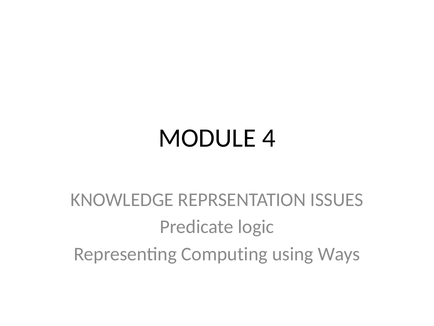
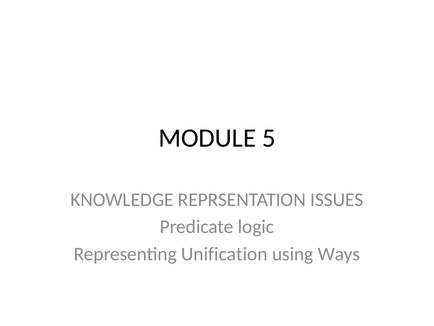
4: 4 -> 5
Computing: Computing -> Unification
